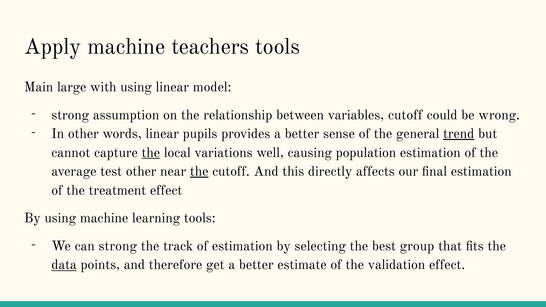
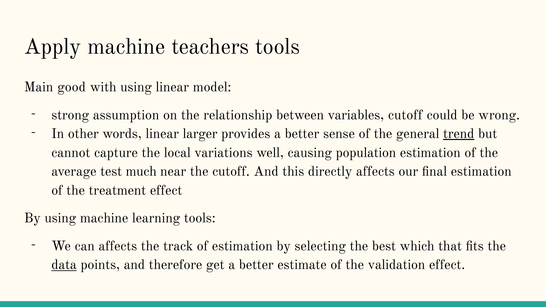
large: large -> good
pupils: pupils -> larger
the at (151, 153) underline: present -> none
test other: other -> much
the at (199, 171) underline: present -> none
can strong: strong -> affects
group: group -> which
